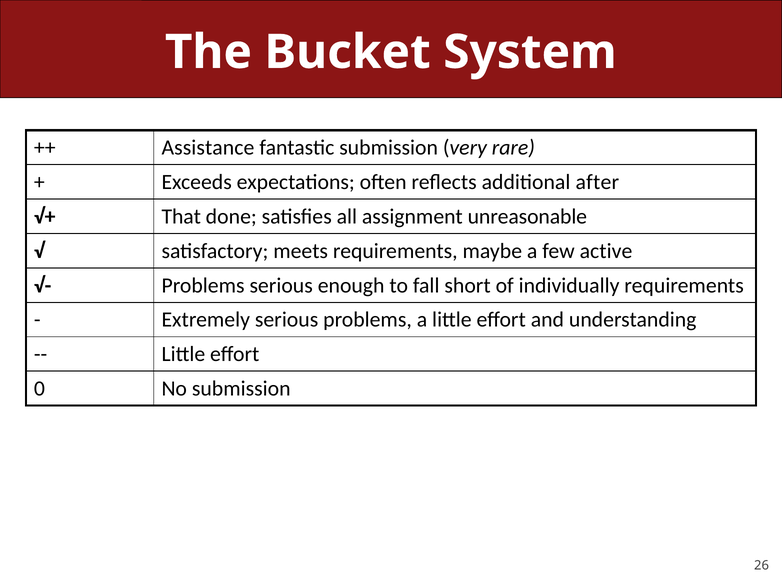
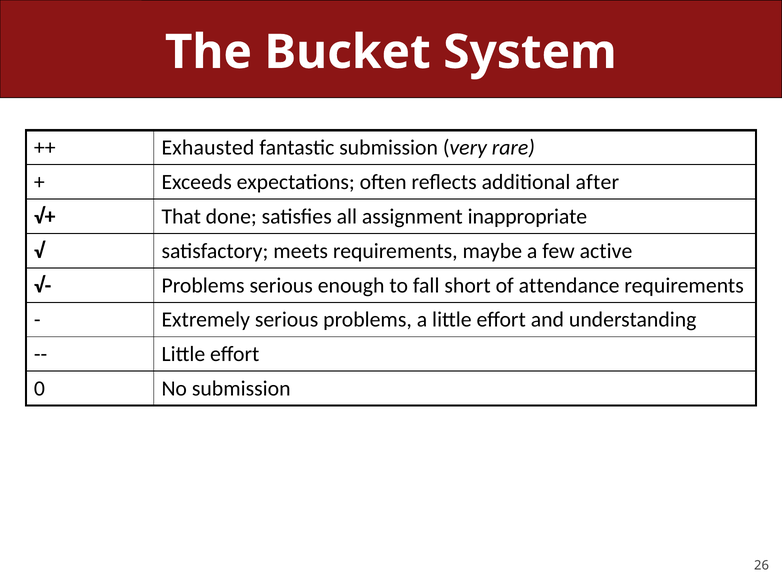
Assistance: Assistance -> Exhausted
unreasonable: unreasonable -> inappropriate
individually: individually -> attendance
